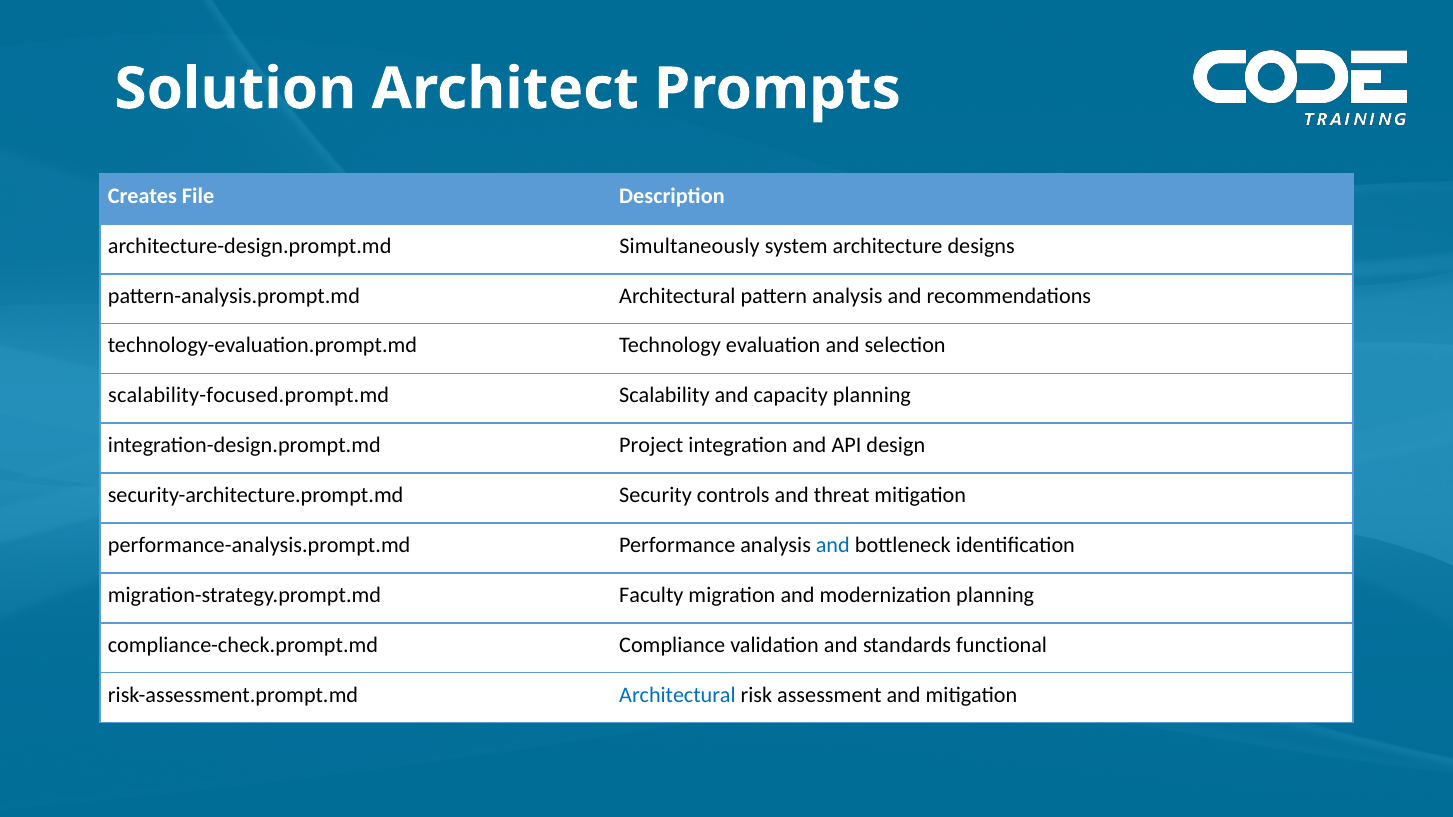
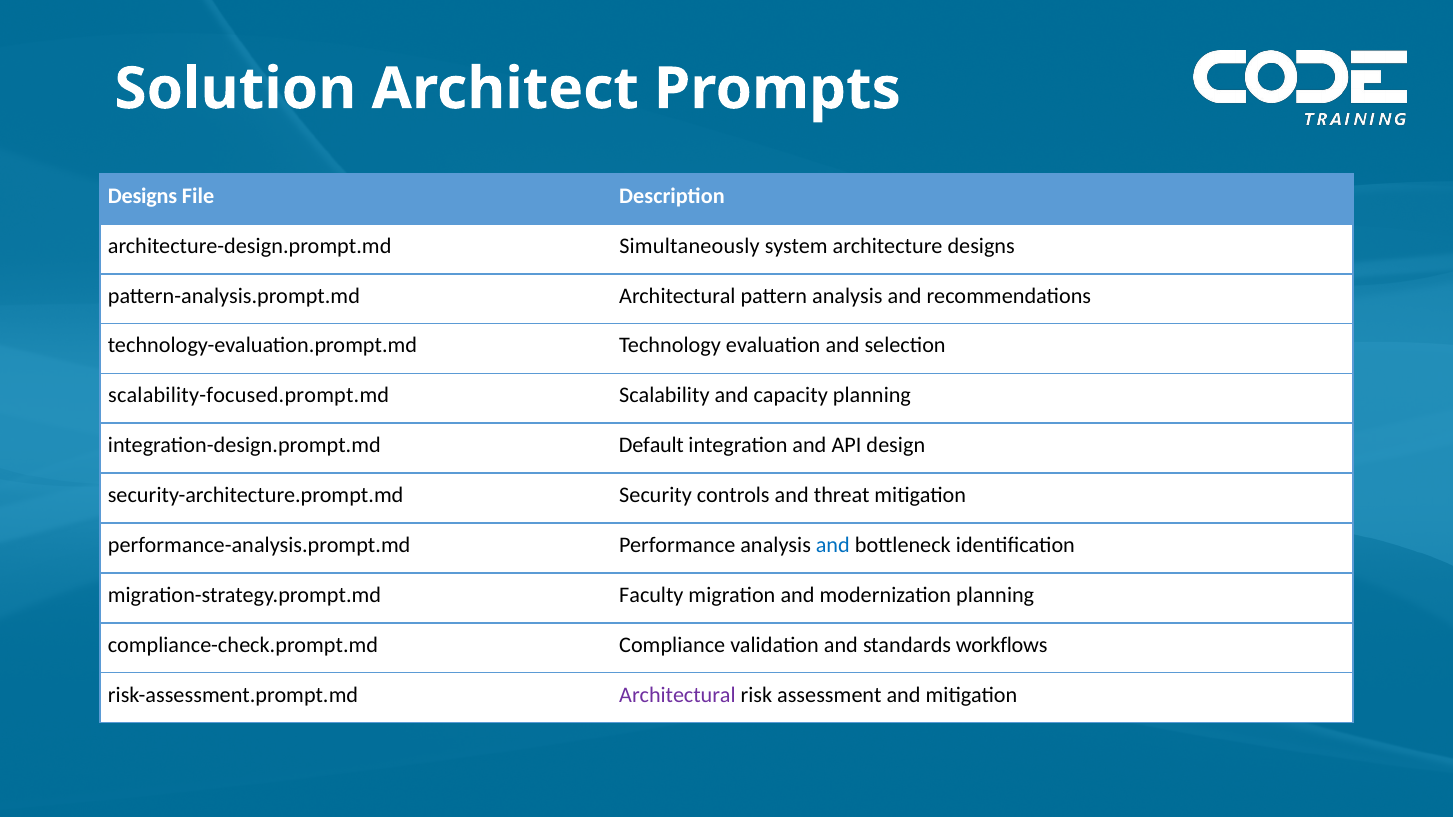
Creates at (142, 196): Creates -> Designs
Project: Project -> Default
functional: functional -> workflows
Architectural at (677, 695) colour: blue -> purple
